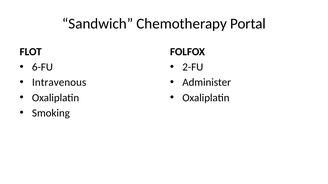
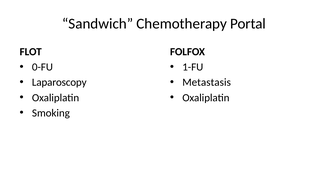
6-FU: 6-FU -> 0-FU
2-FU: 2-FU -> 1-FU
Intravenous: Intravenous -> Laparoscopy
Administer: Administer -> Metastasis
